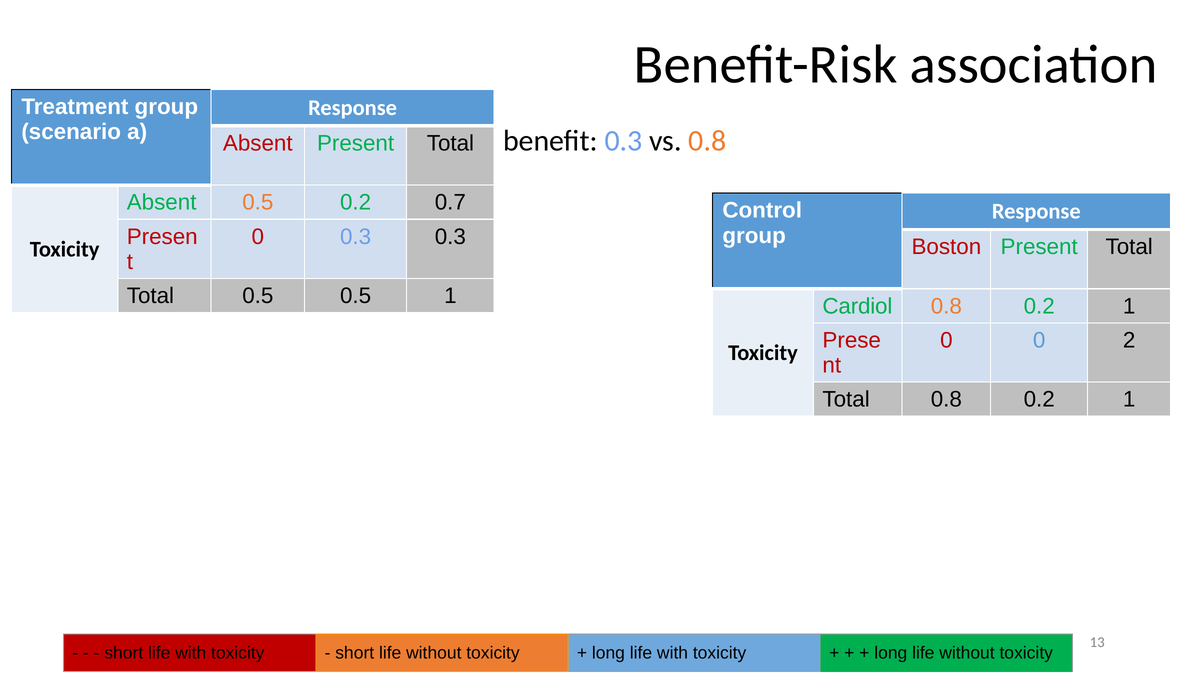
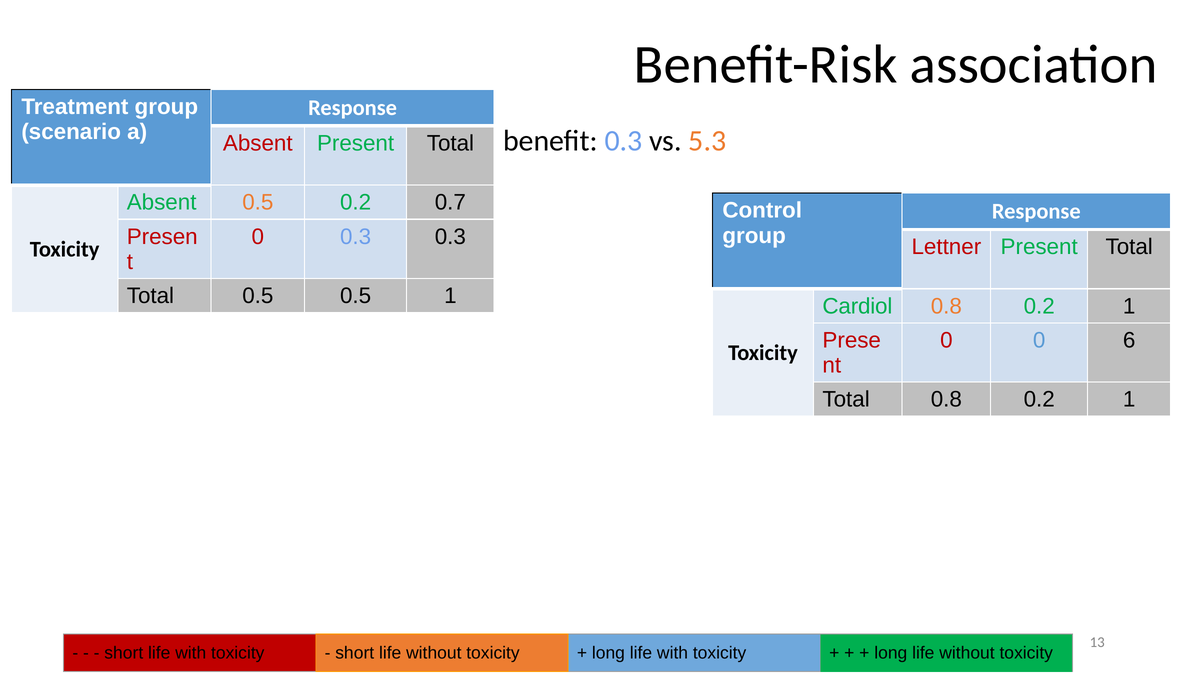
vs 0.8: 0.8 -> 5.3
Boston: Boston -> Lettner
2: 2 -> 6
